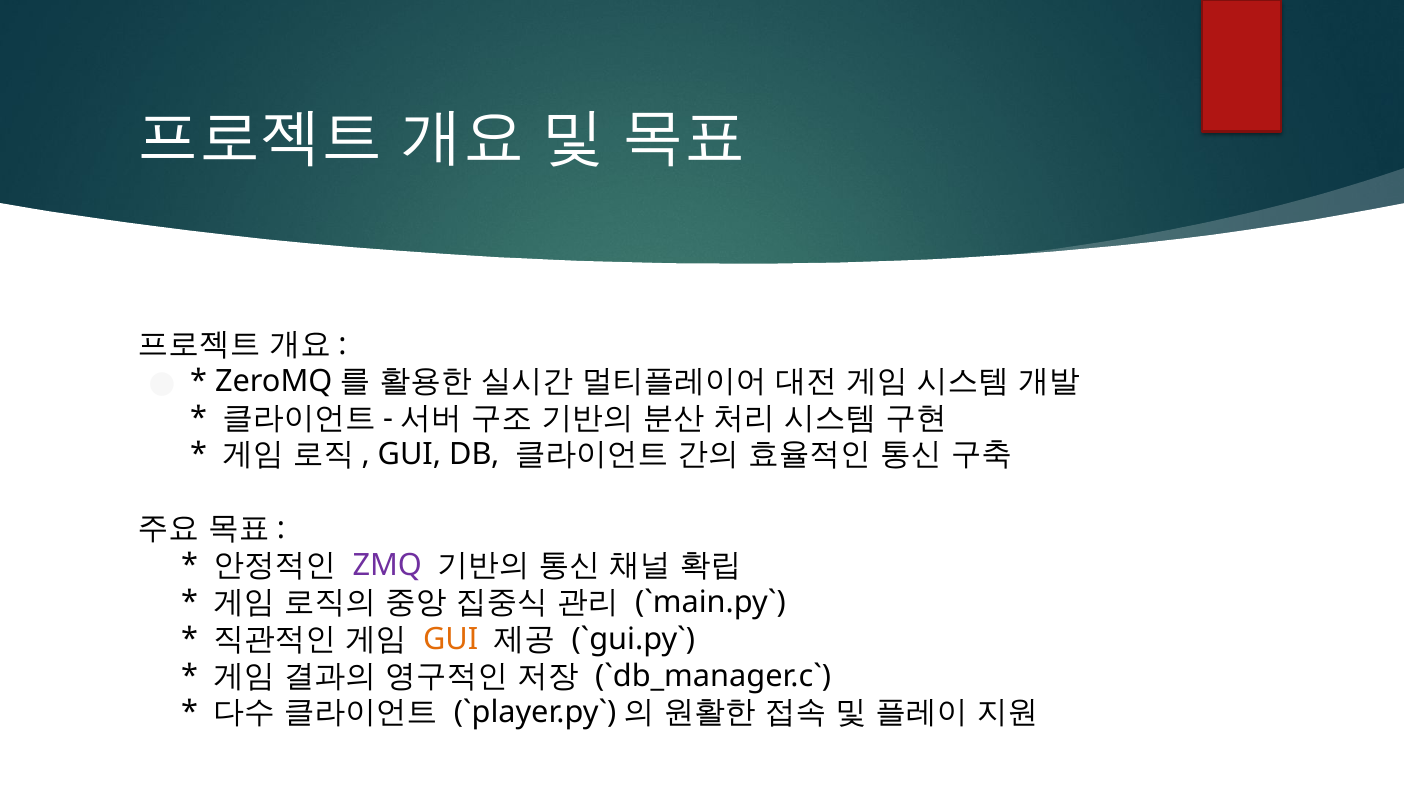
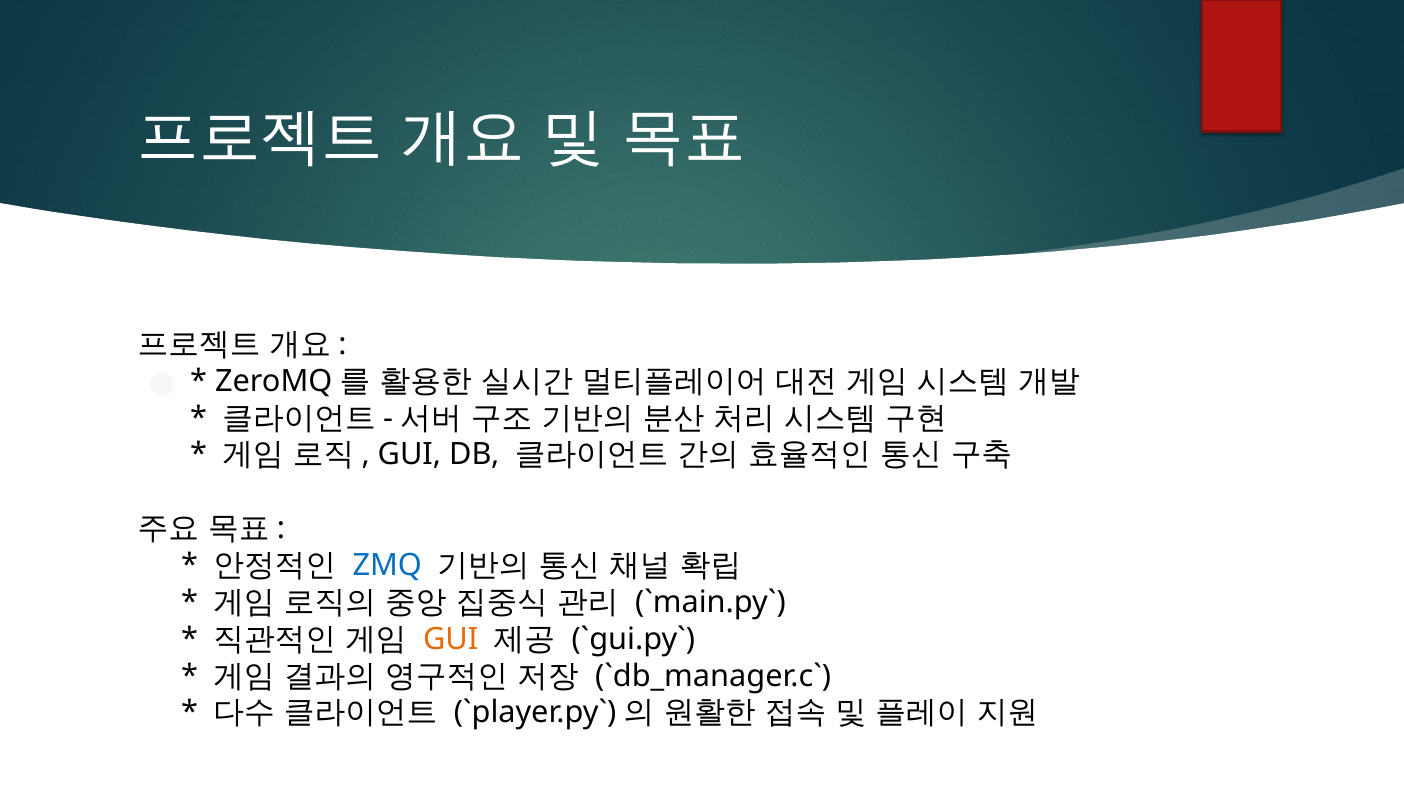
ZMQ colour: purple -> blue
